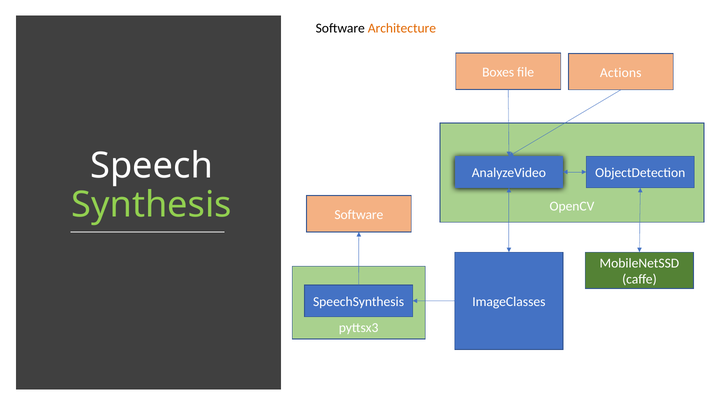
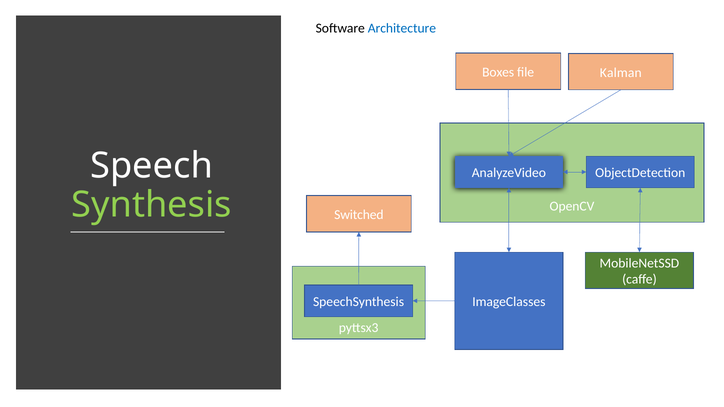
Architecture colour: orange -> blue
Actions: Actions -> Kalman
Software at (359, 215): Software -> Switched
